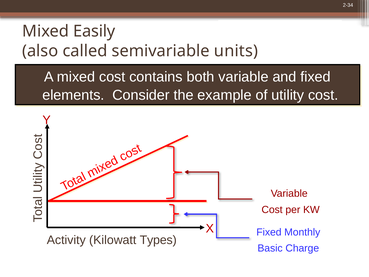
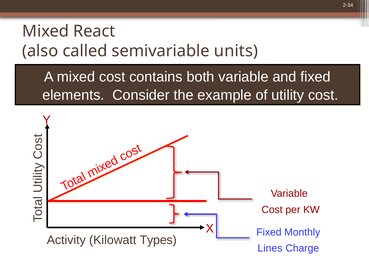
Easily: Easily -> React
Basic: Basic -> Lines
